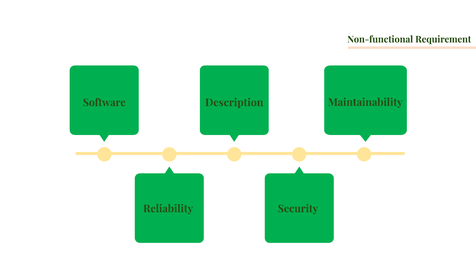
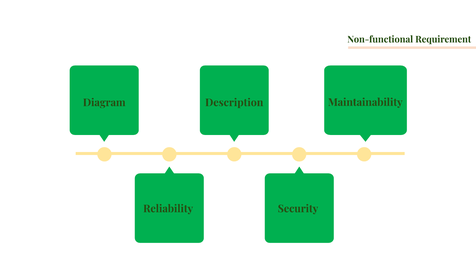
Software: Software -> Diagram
